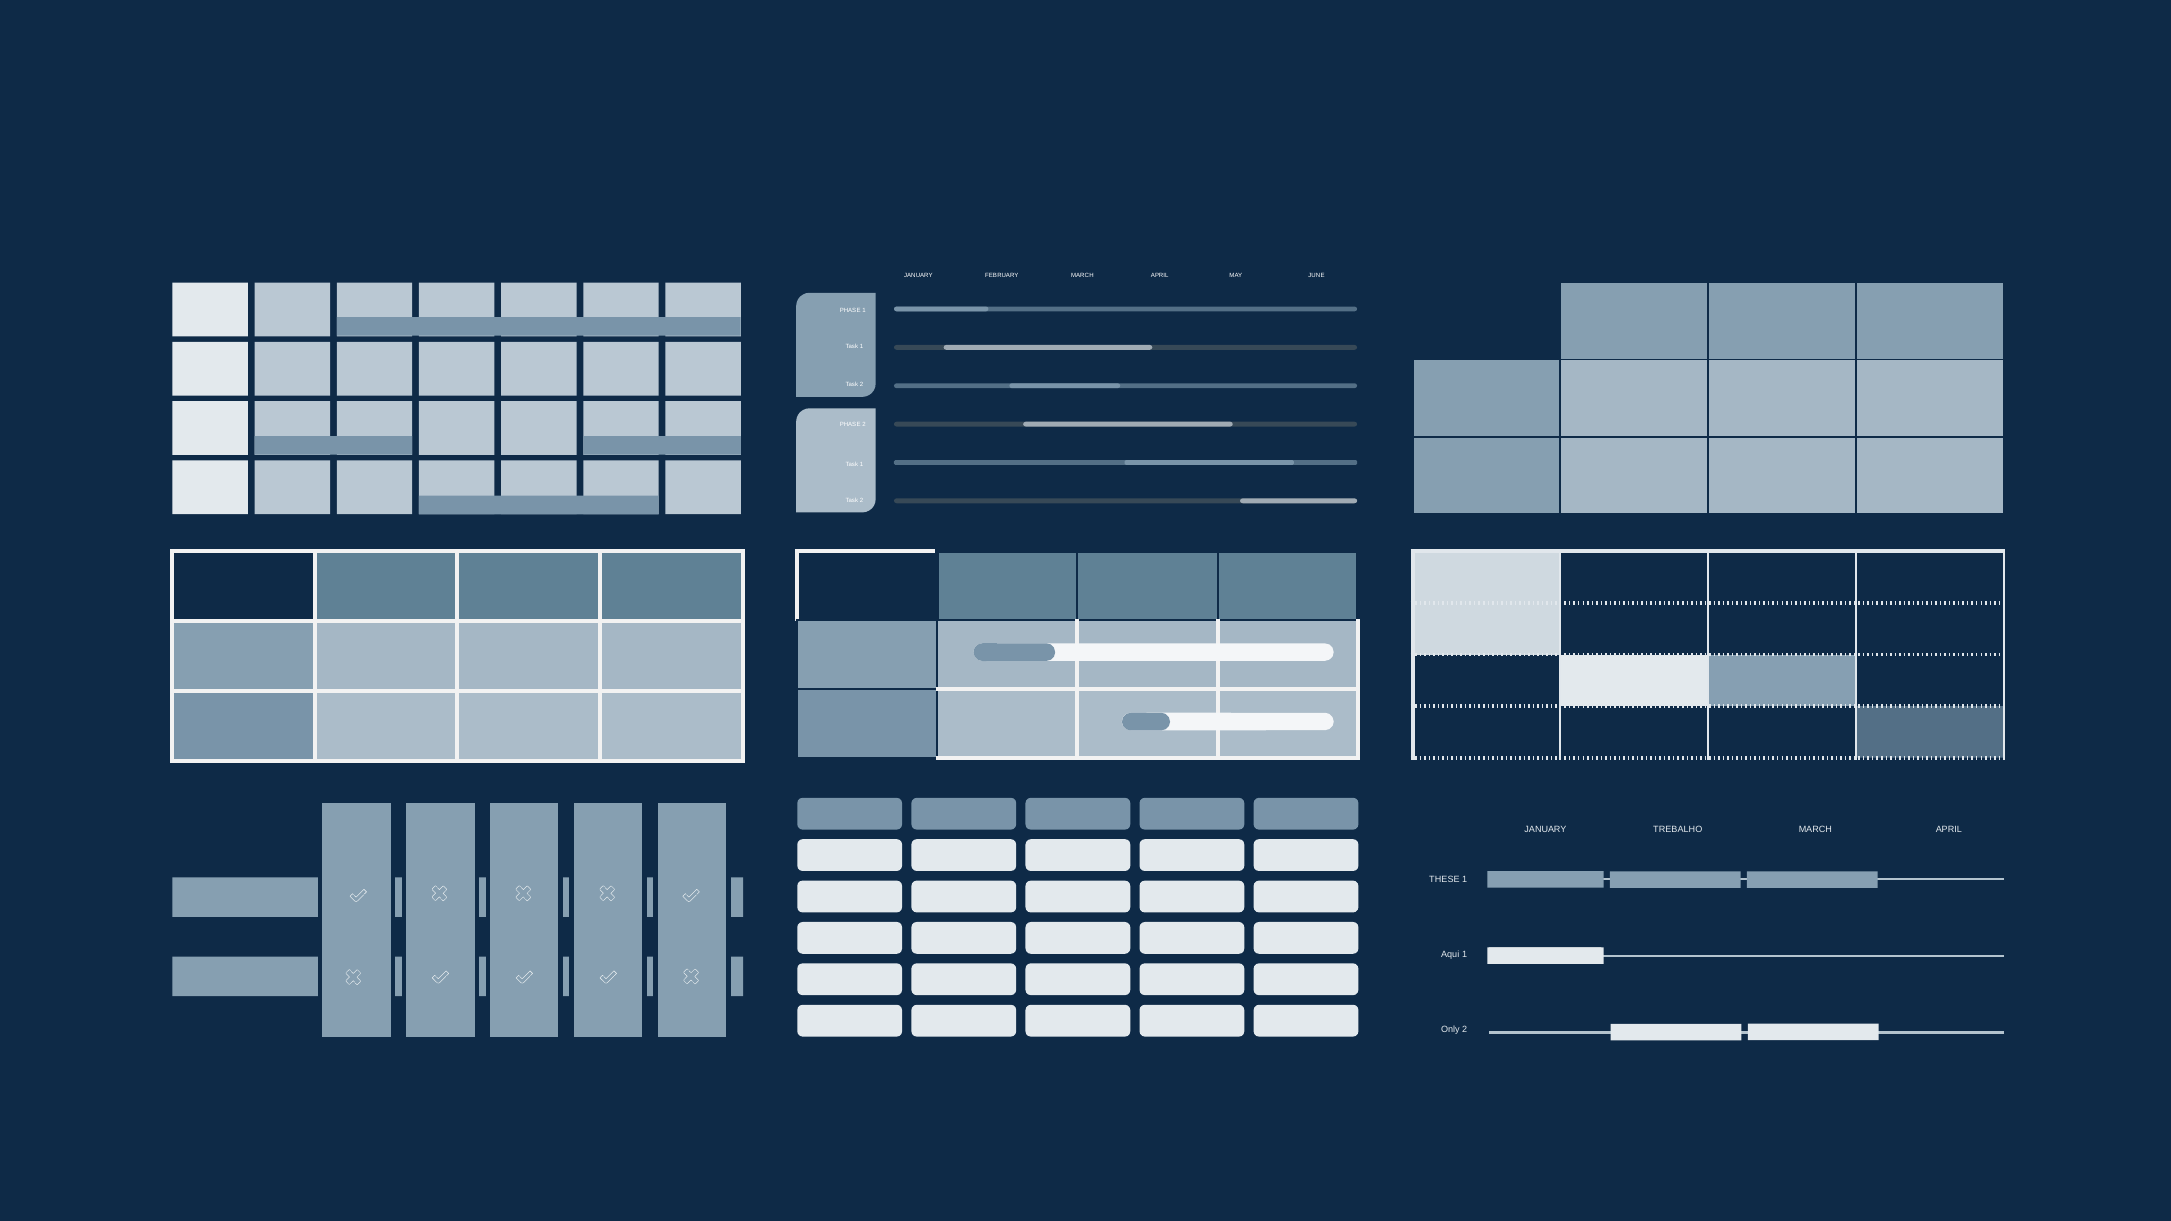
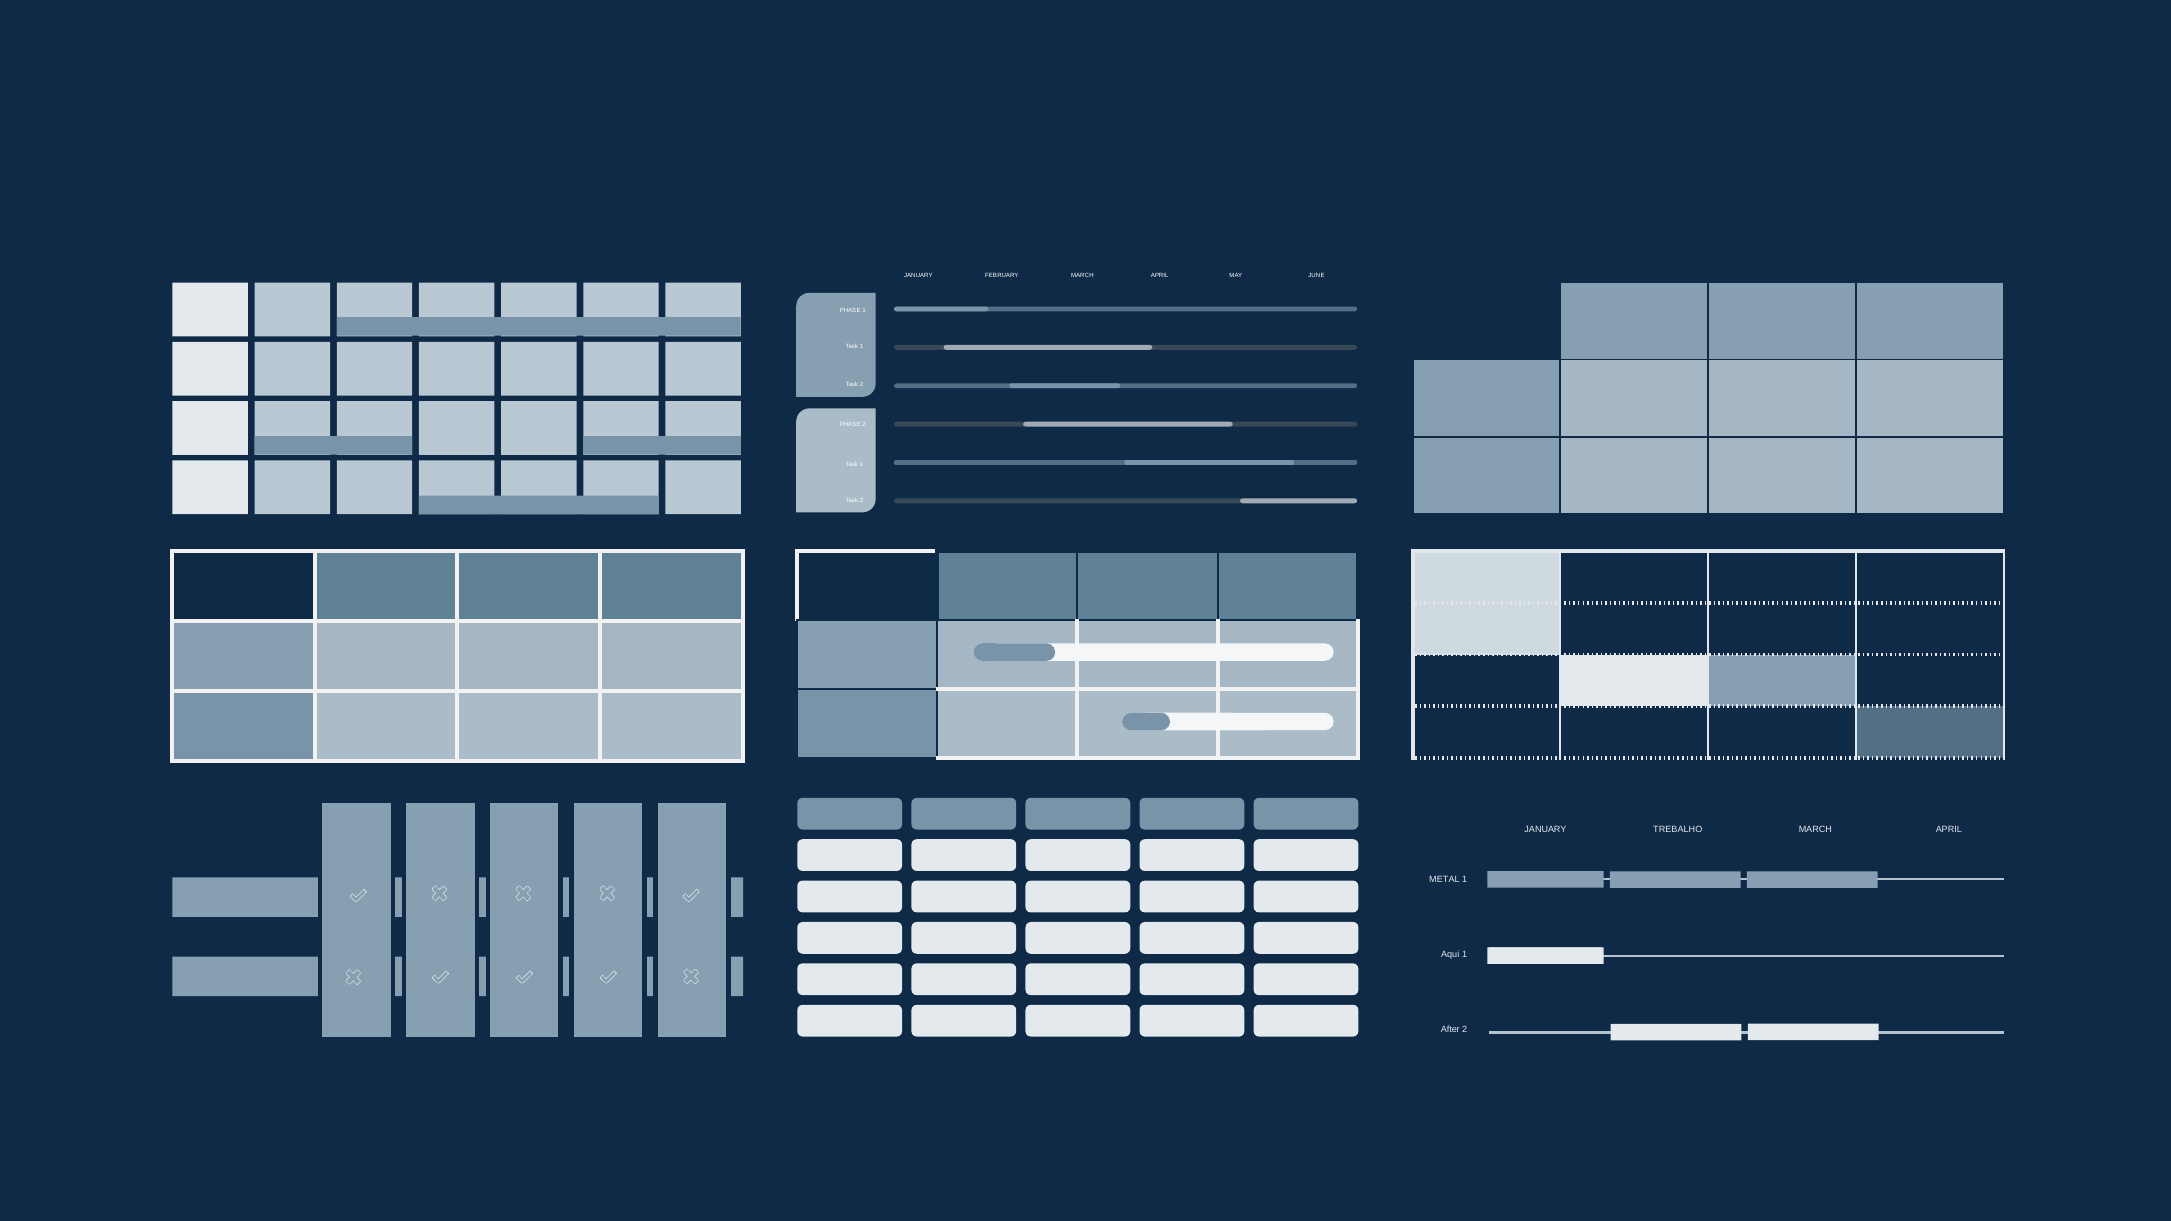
THESE: THESE -> METAL
Only: Only -> After
